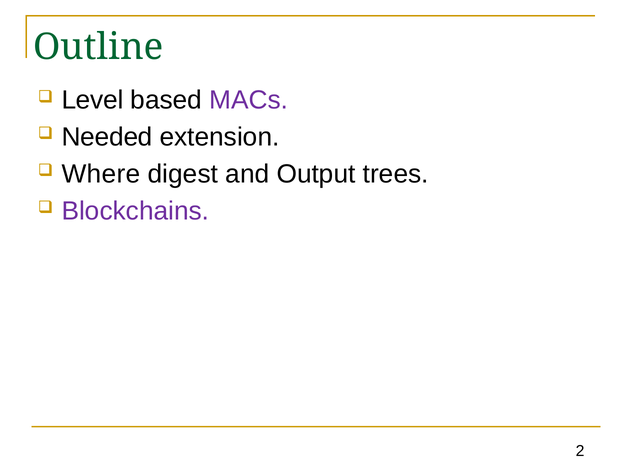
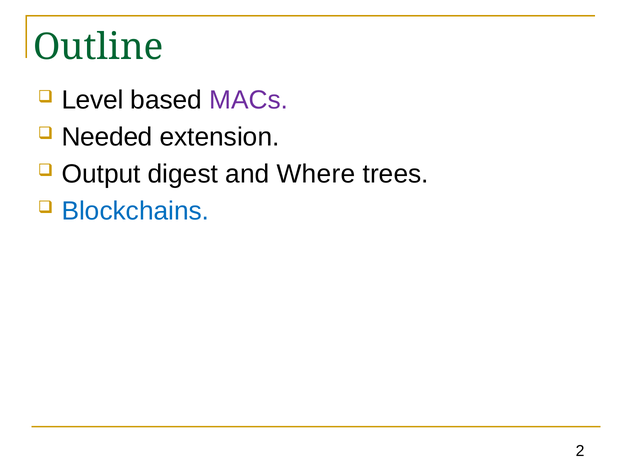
Where: Where -> Output
Output: Output -> Where
Blockchains colour: purple -> blue
